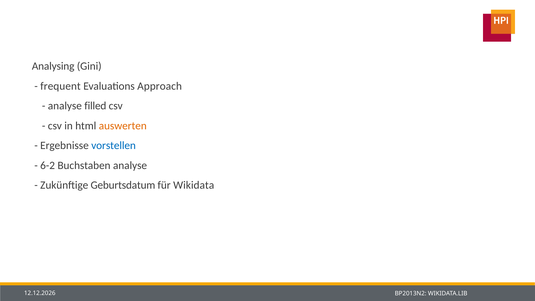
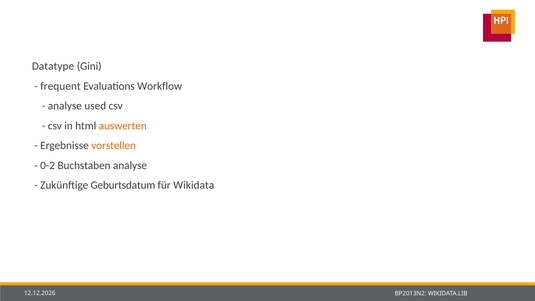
Analysing: Analysing -> Datatype
Approach: Approach -> Workflow
filled: filled -> used
vorstellen colour: blue -> orange
6-2: 6-2 -> 0-2
